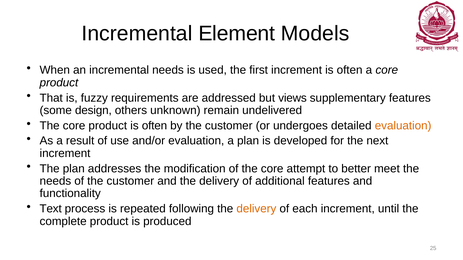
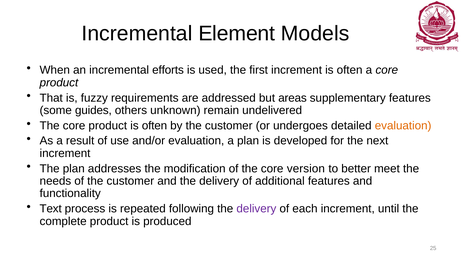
incremental needs: needs -> efforts
views: views -> areas
design: design -> guides
attempt: attempt -> version
delivery at (256, 209) colour: orange -> purple
